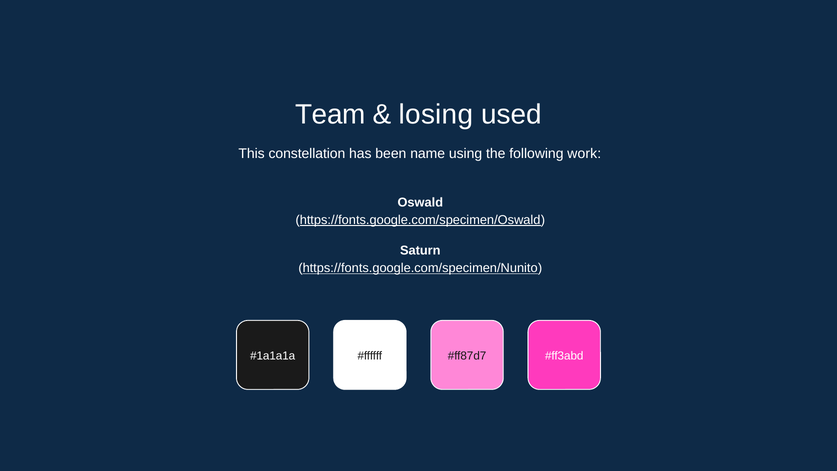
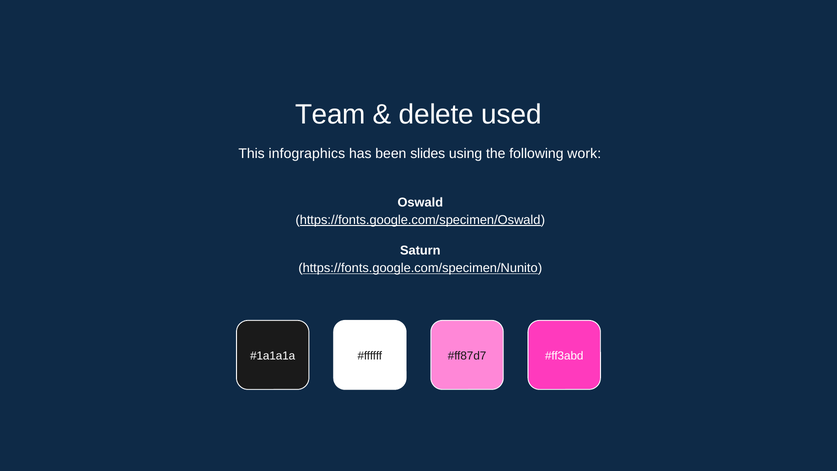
losing: losing -> delete
constellation: constellation -> infographics
name: name -> slides
